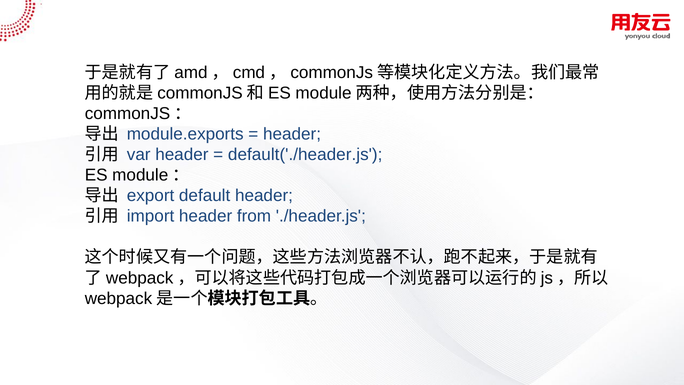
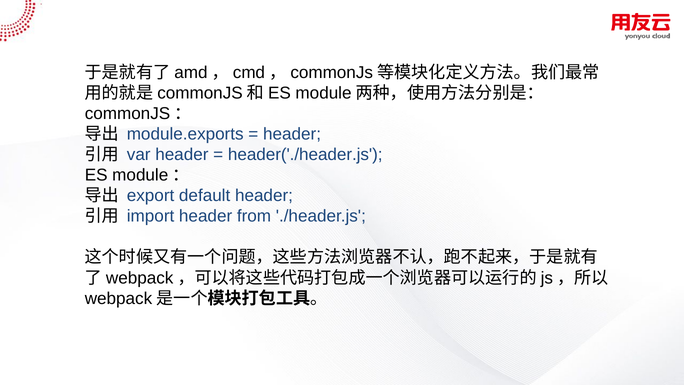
default('./header.js: default('./header.js -> header('./header.js
